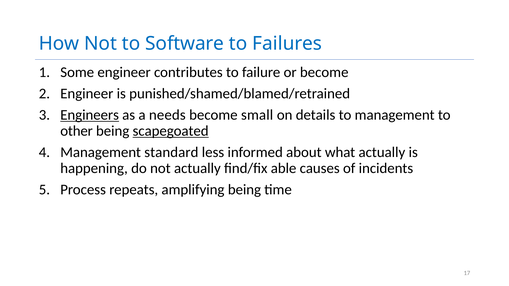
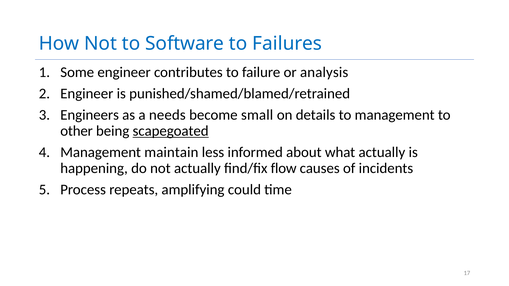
or become: become -> analysis
Engineers underline: present -> none
standard: standard -> maintain
able: able -> flow
amplifying being: being -> could
